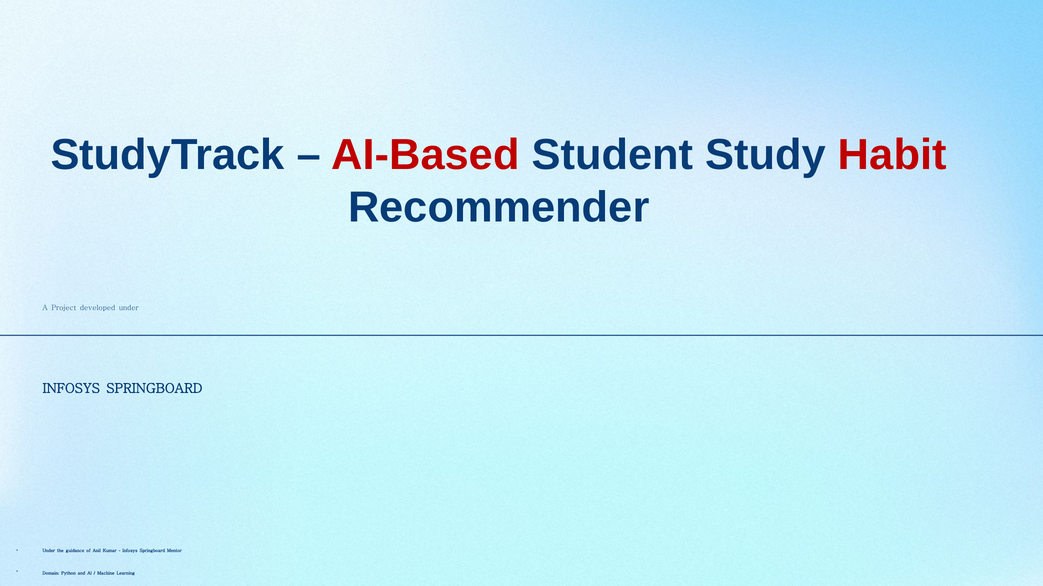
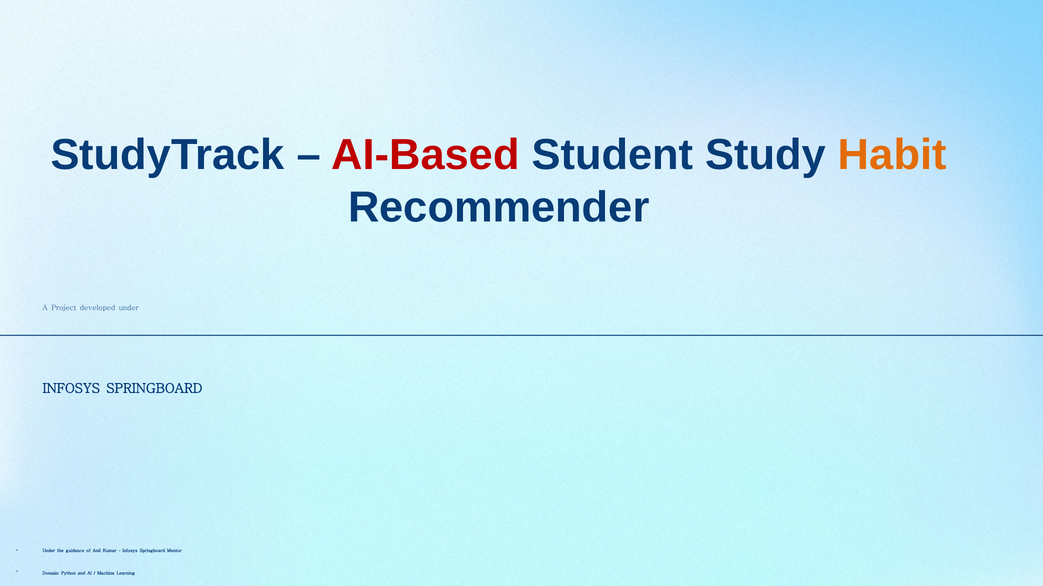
Habit colour: red -> orange
